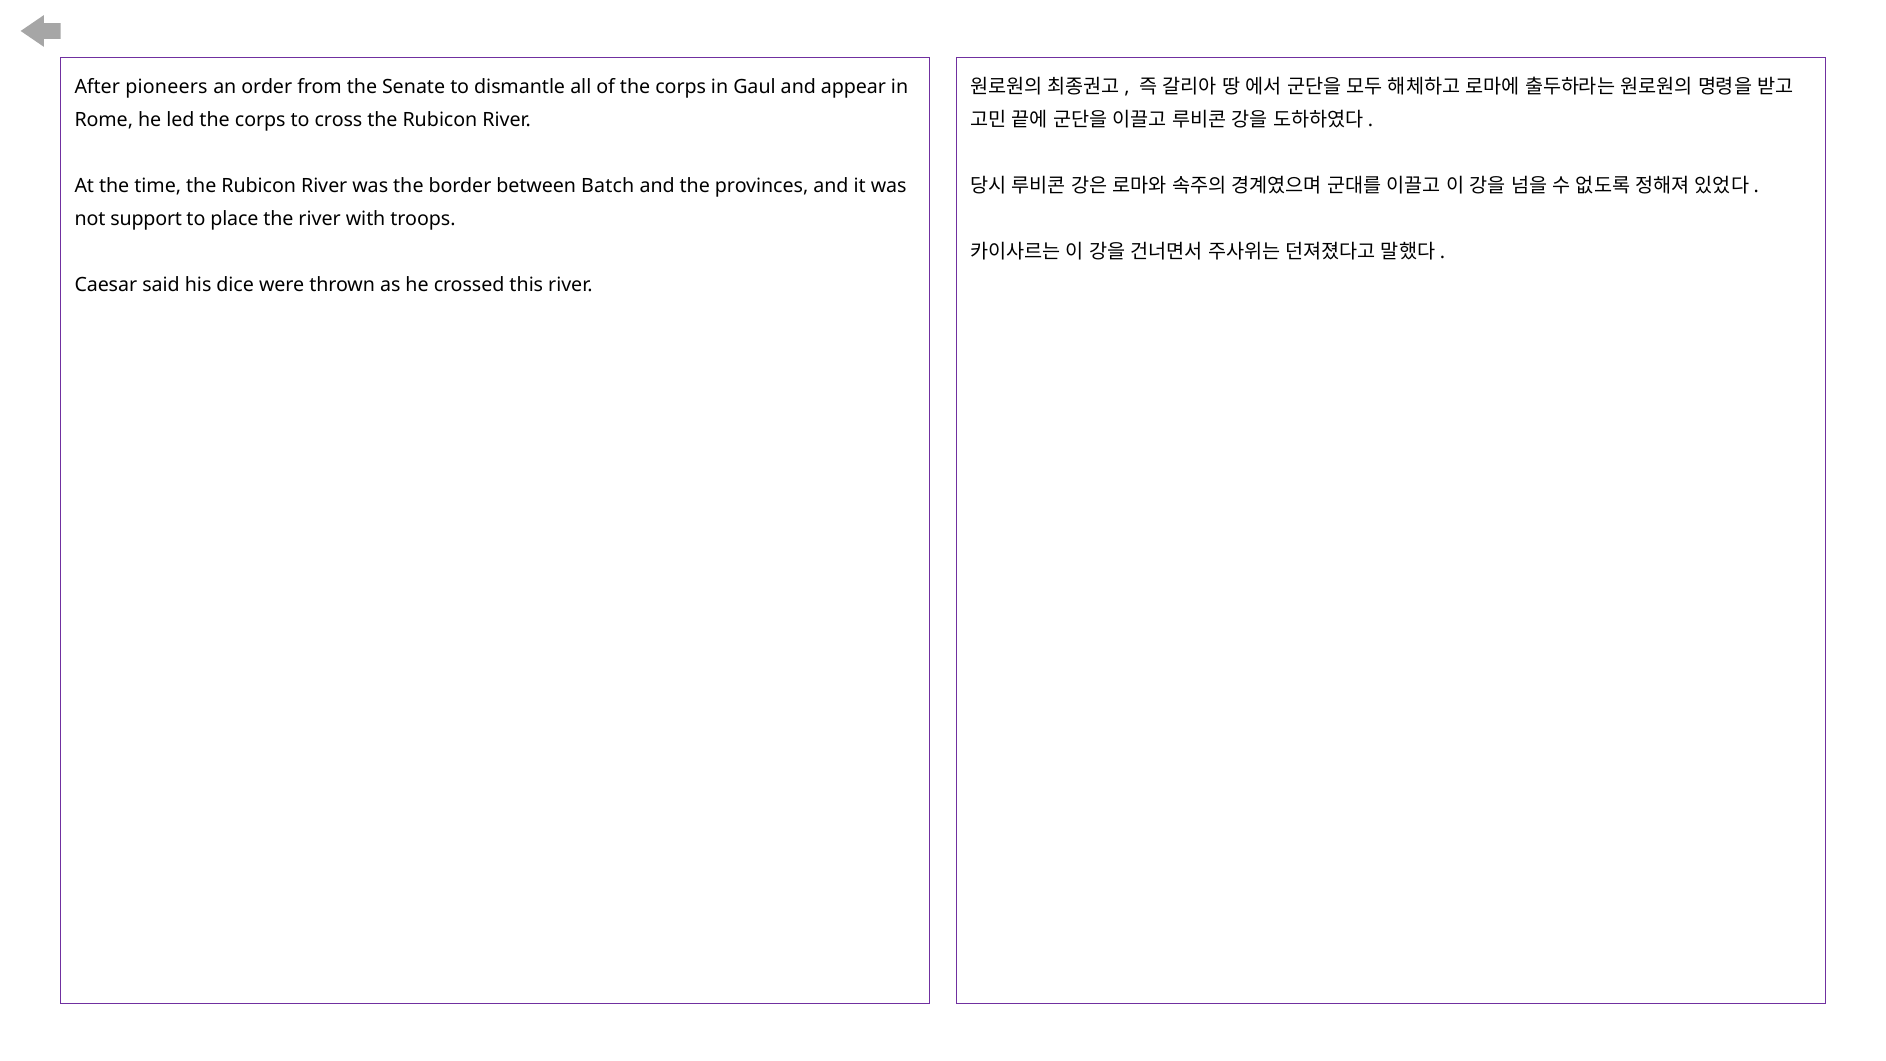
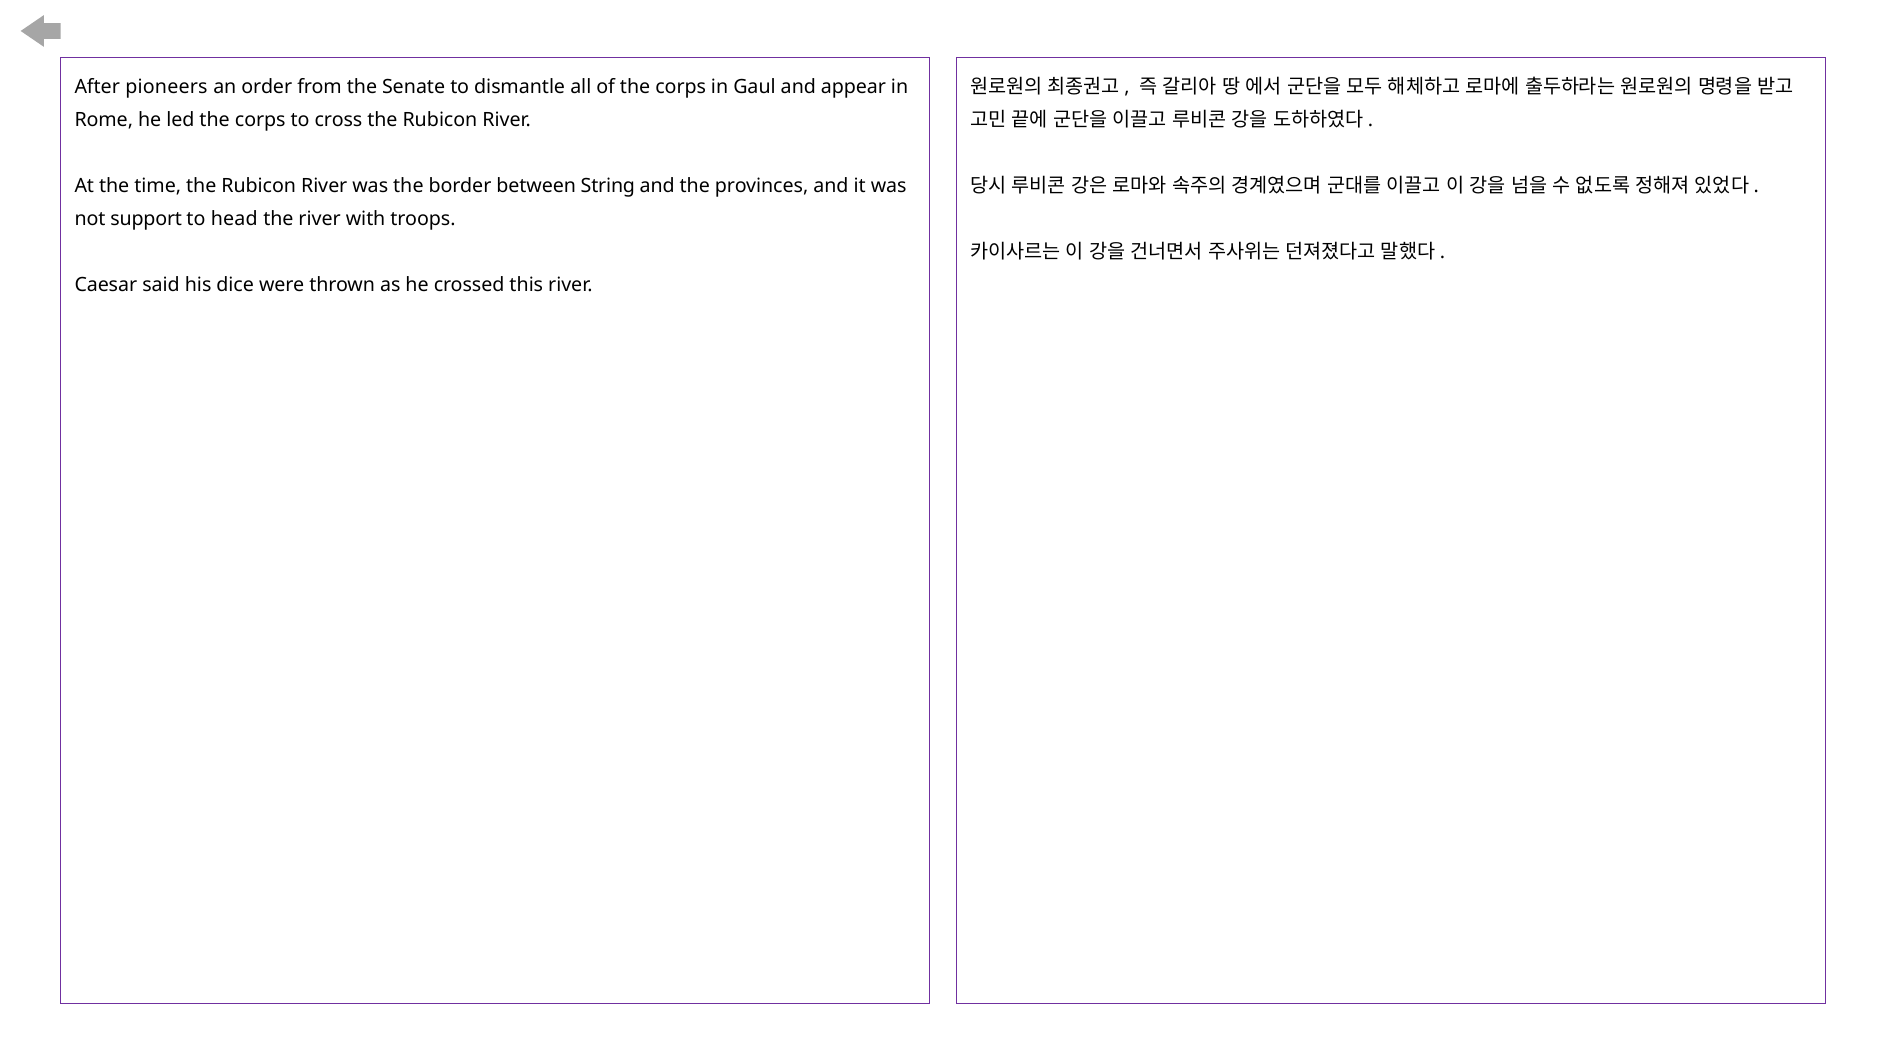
Batch: Batch -> String
place: place -> head
